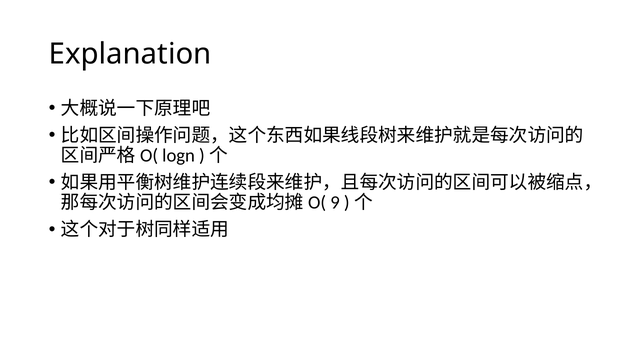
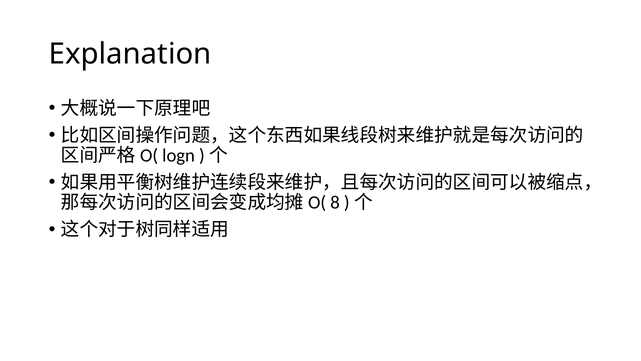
9: 9 -> 8
